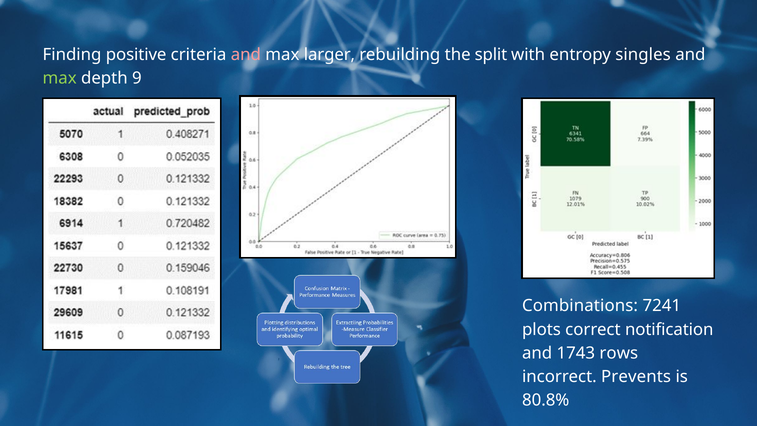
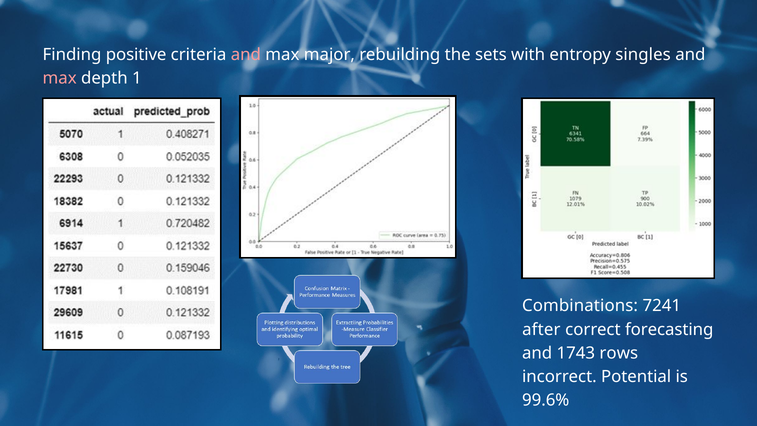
larger: larger -> major
split: split -> sets
max at (60, 78) colour: light green -> pink
9: 9 -> 1
plots: plots -> after
notification: notification -> forecasting
Prevents: Prevents -> Potential
80.8%: 80.8% -> 99.6%
